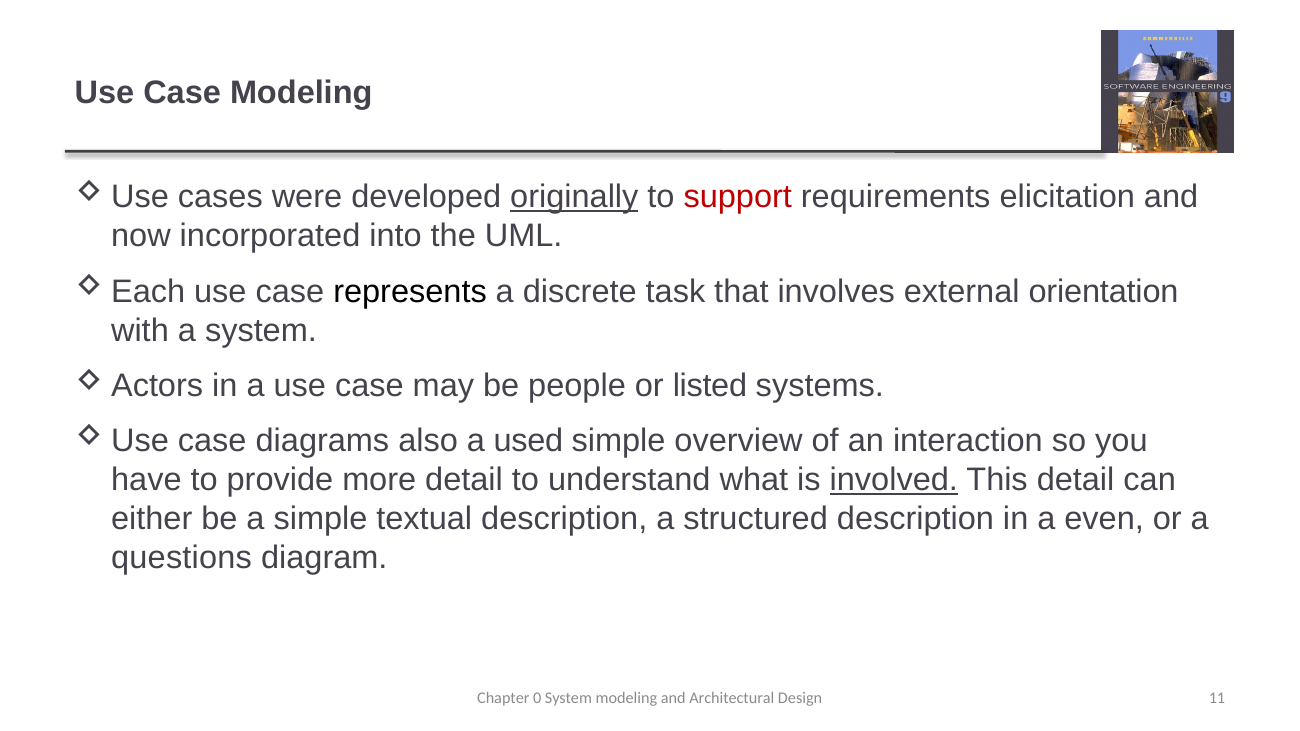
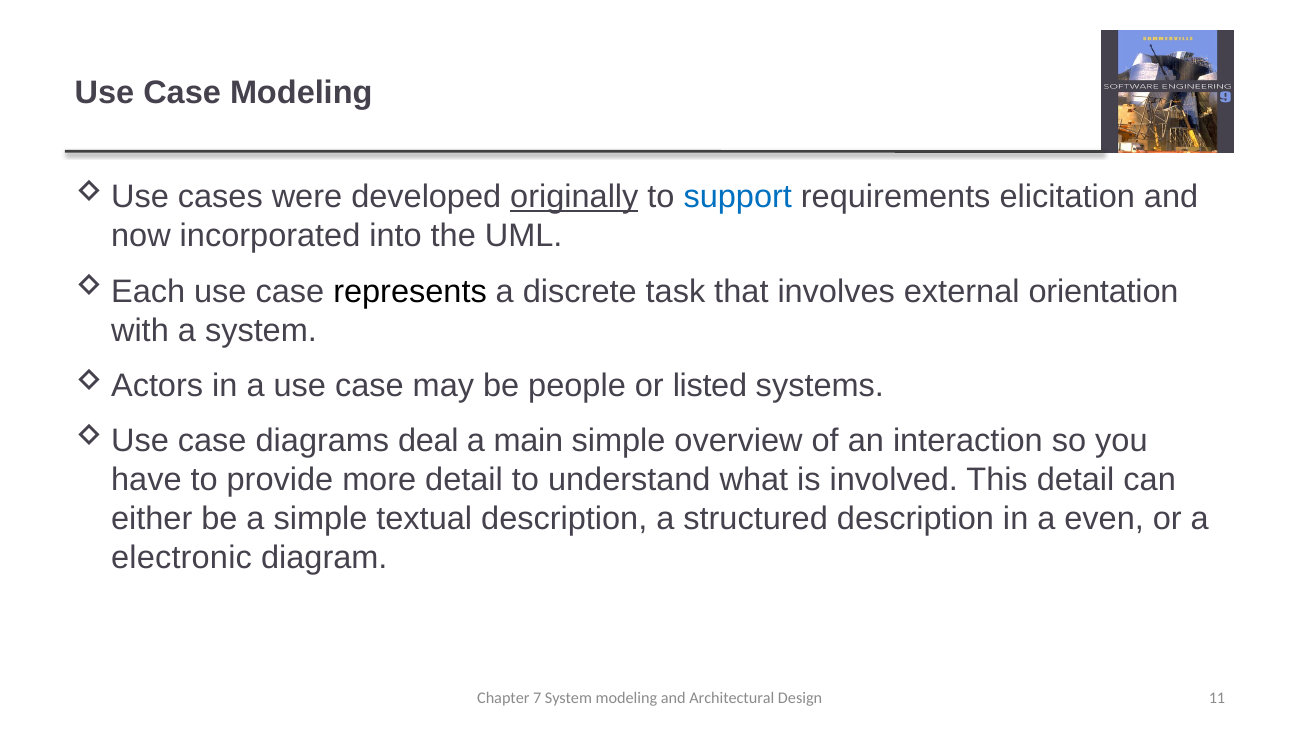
support colour: red -> blue
also: also -> deal
used: used -> main
involved underline: present -> none
questions: questions -> electronic
0: 0 -> 7
